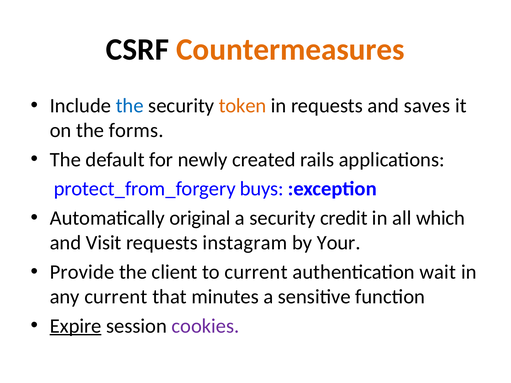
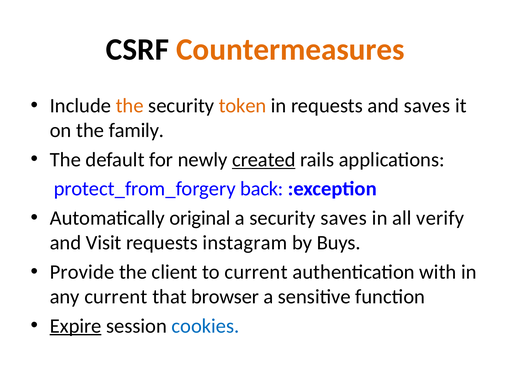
the at (130, 106) colour: blue -> orange
forms: forms -> family
created underline: none -> present
buys: buys -> back
security credit: credit -> saves
which: which -> verify
Your: Your -> Buys
wait: wait -> with
minutes: minutes -> browser
cookies colour: purple -> blue
